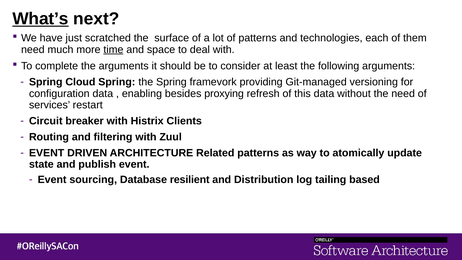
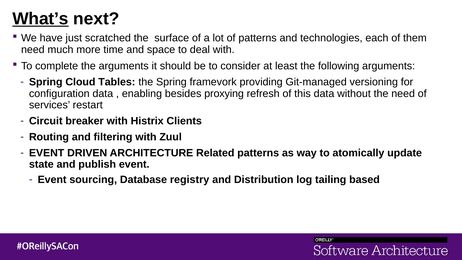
time underline: present -> none
Cloud Spring: Spring -> Tables
resilient: resilient -> registry
